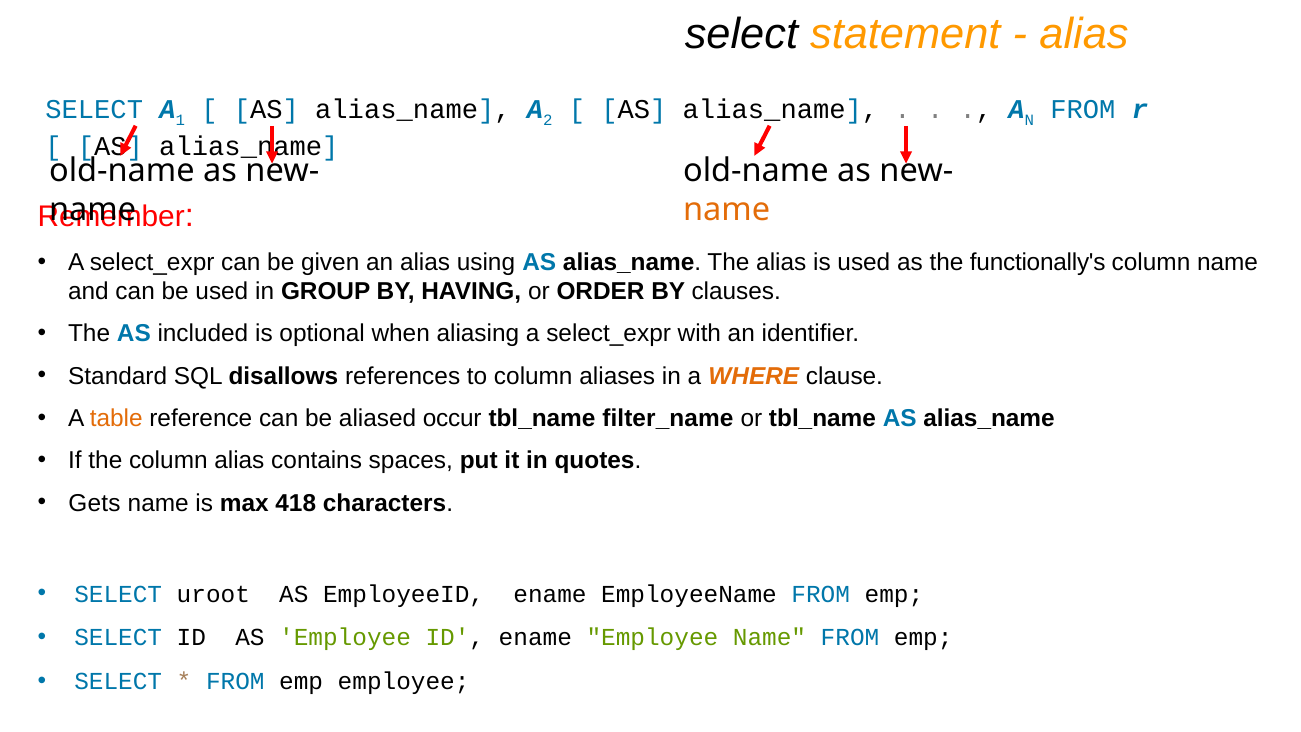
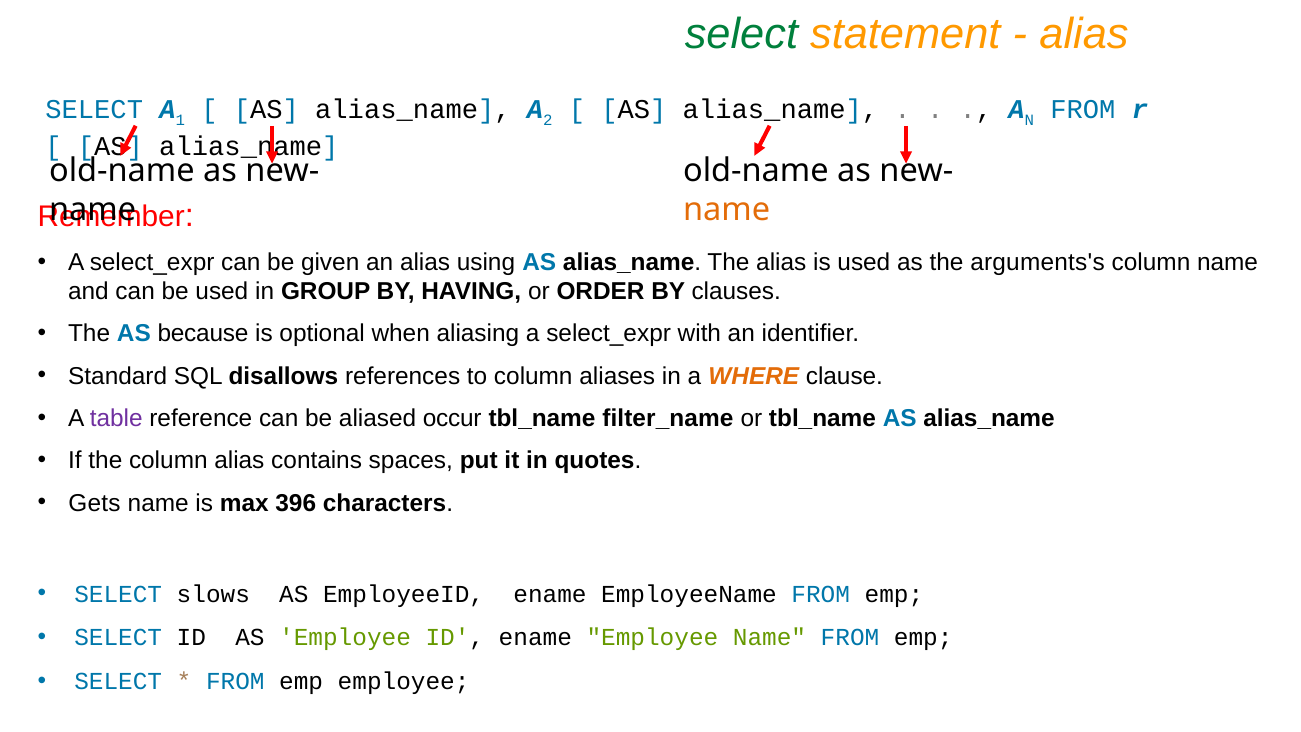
select at (741, 34) colour: black -> green
functionally's: functionally's -> arguments's
included: included -> because
table colour: orange -> purple
418: 418 -> 396
uroot: uroot -> slows
